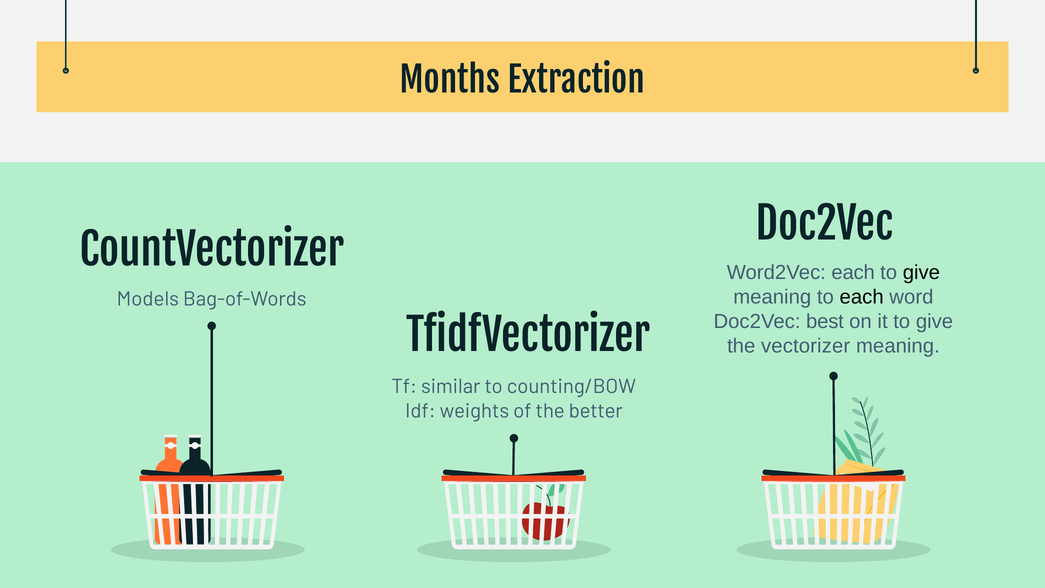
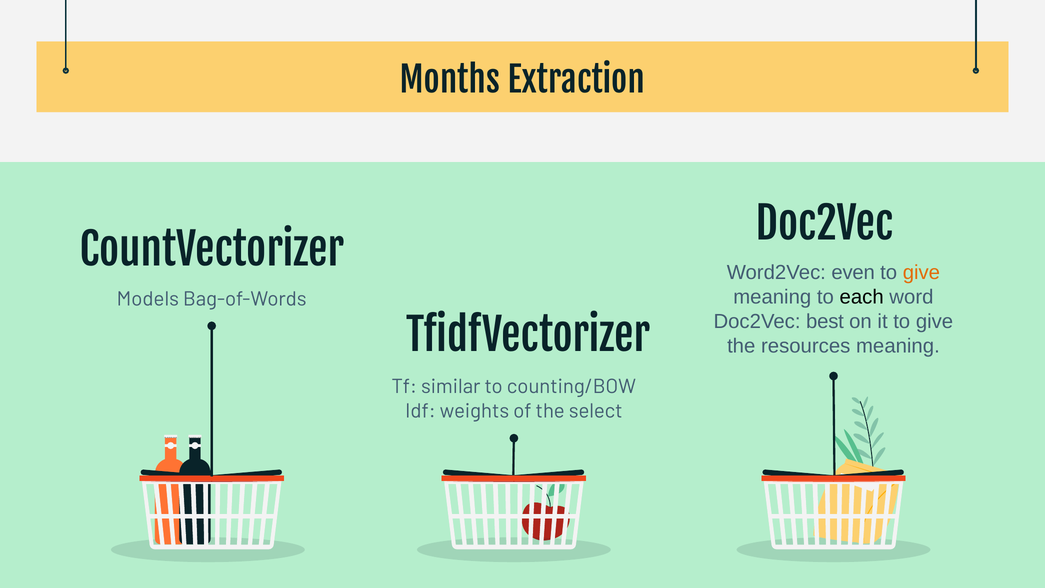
Word2Vec each: each -> even
give at (921, 273) colour: black -> orange
vectorizer: vectorizer -> resources
better: better -> select
